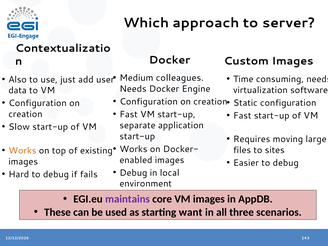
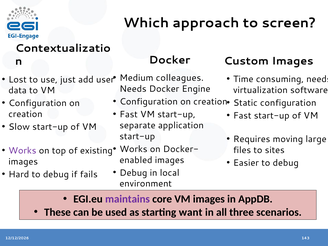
server: server -> screen
Also: Also -> Lost
Works at (22, 151) colour: orange -> purple
